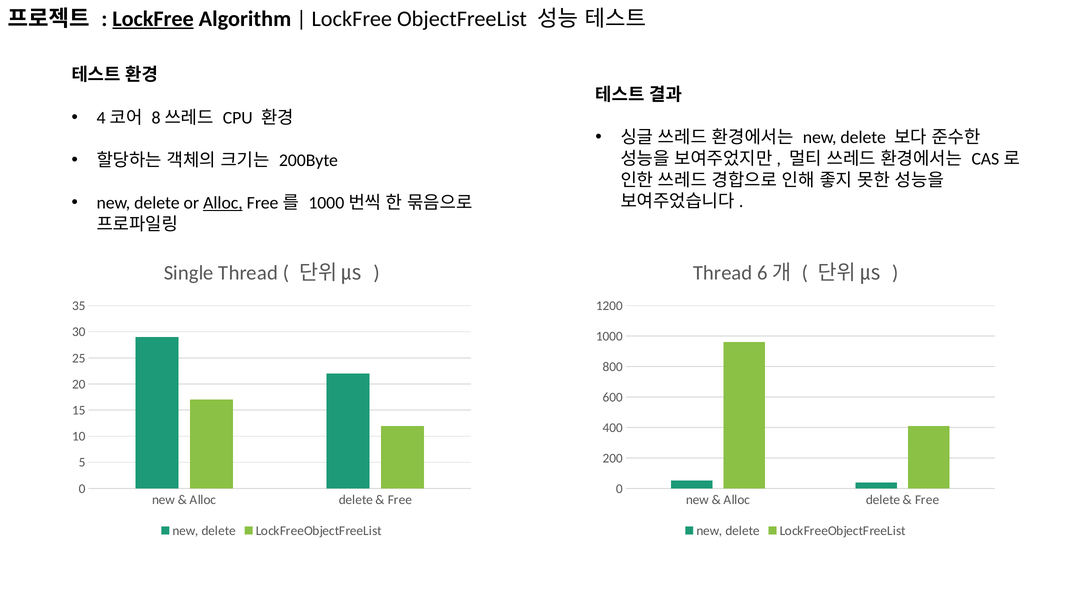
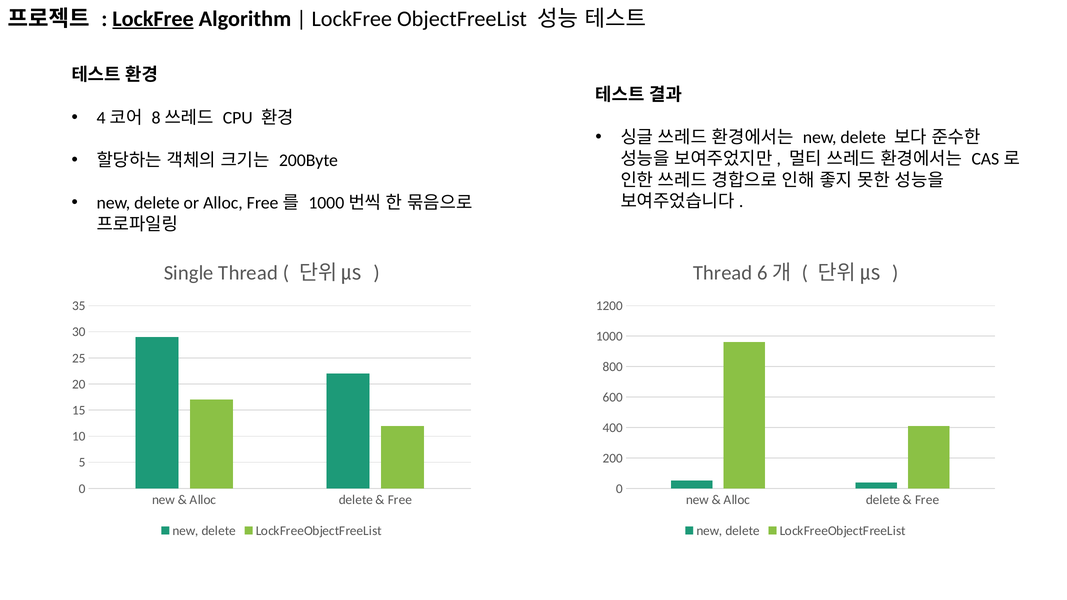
Alloc at (223, 203) underline: present -> none
